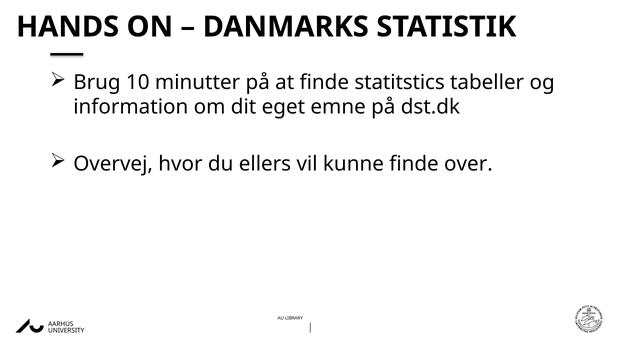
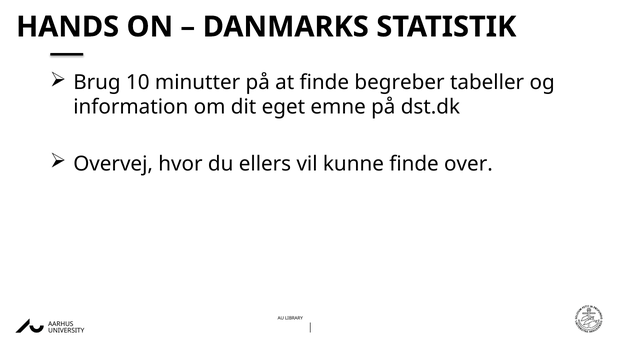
statitstics: statitstics -> begreber
